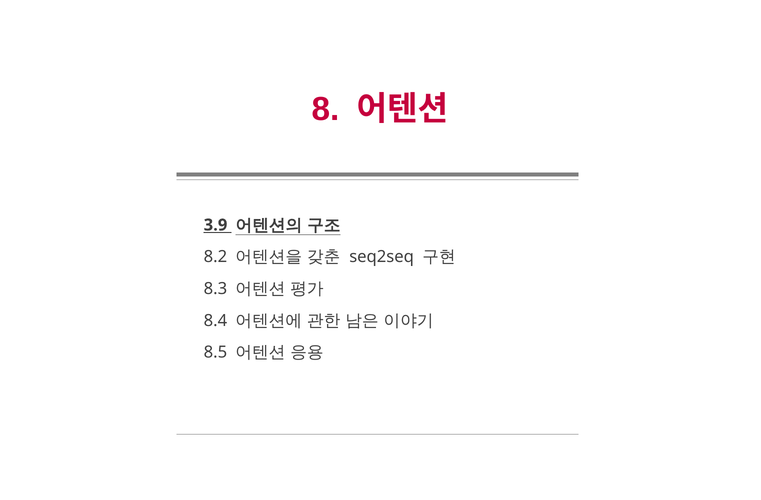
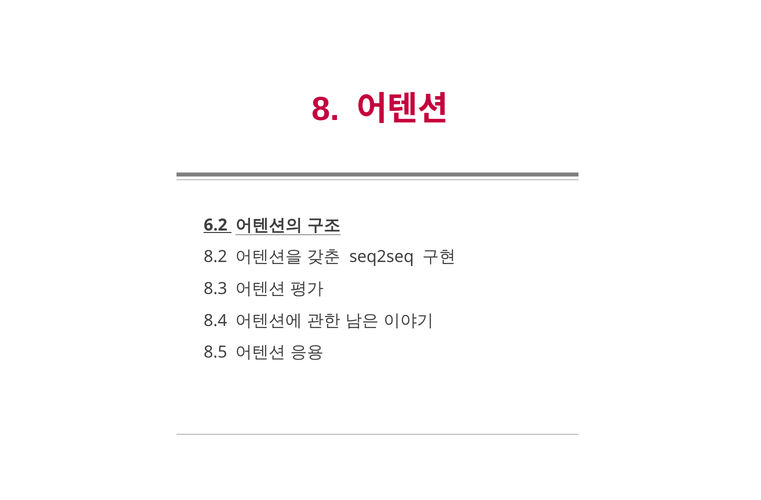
3.9: 3.9 -> 6.2
